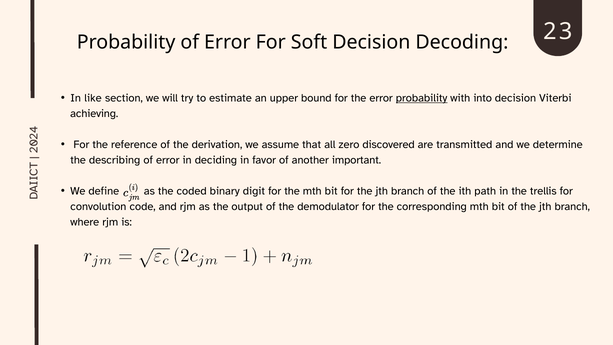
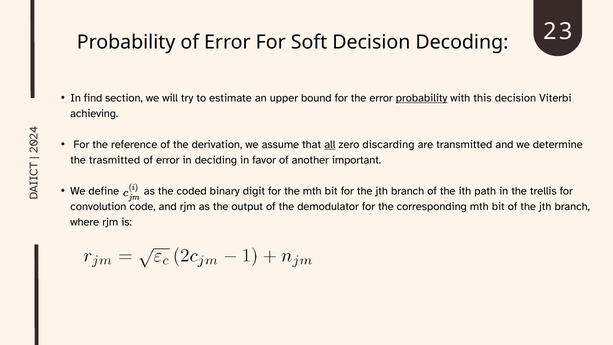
like: like -> find
into: into -> this
all underline: none -> present
discovered: discovered -> discarding
describing: describing -> trasmitted
